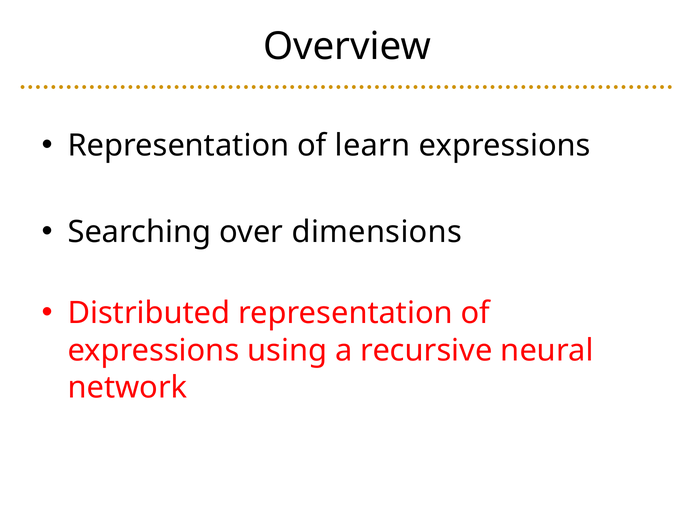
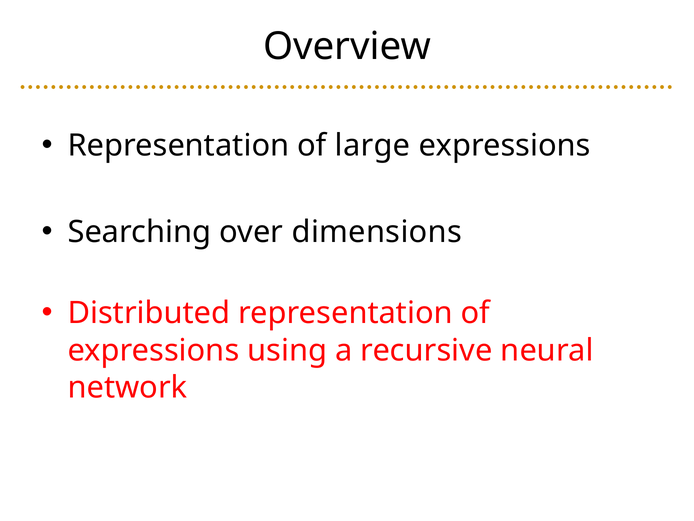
learn: learn -> large
